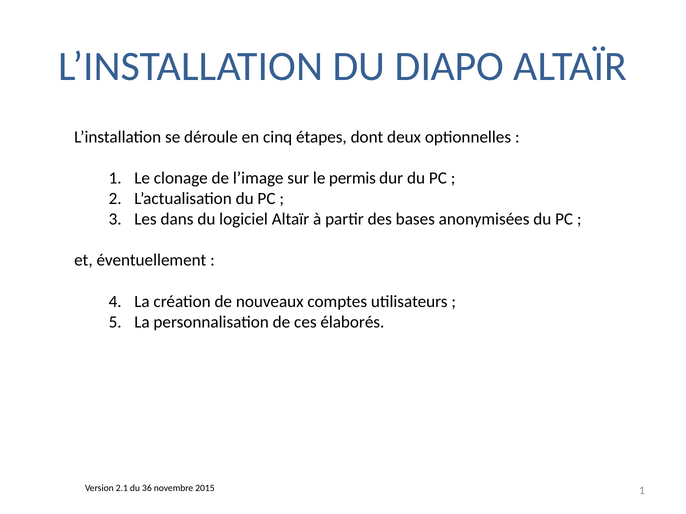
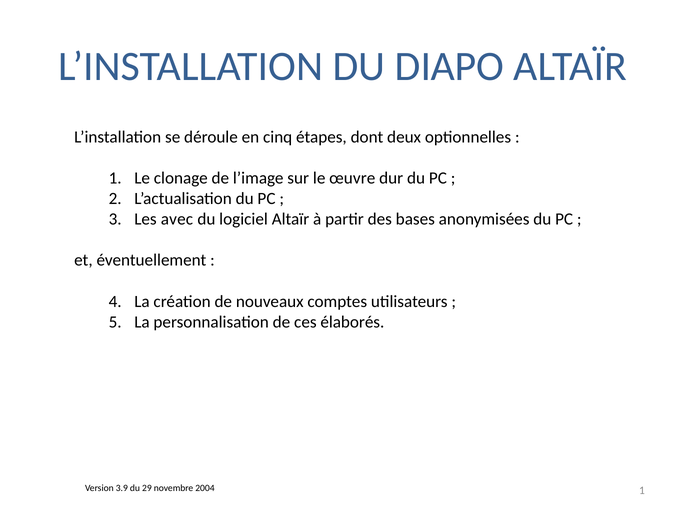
permis: permis -> œuvre
dans: dans -> avec
2.1: 2.1 -> 3.9
36: 36 -> 29
2015: 2015 -> 2004
